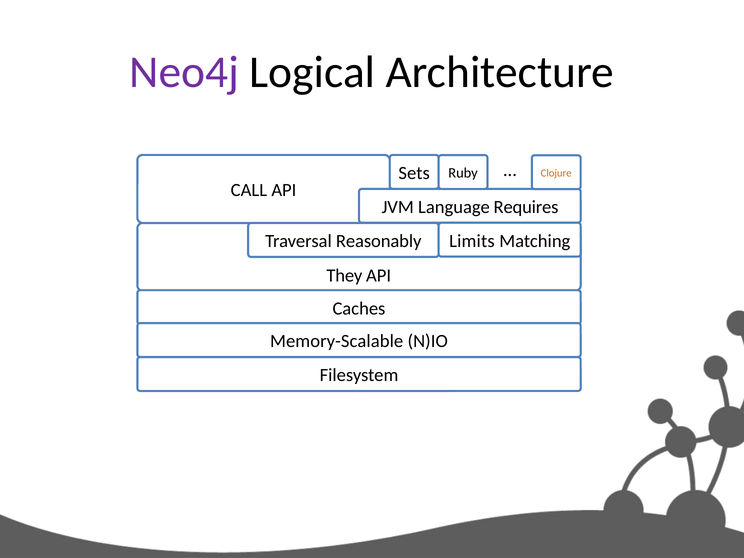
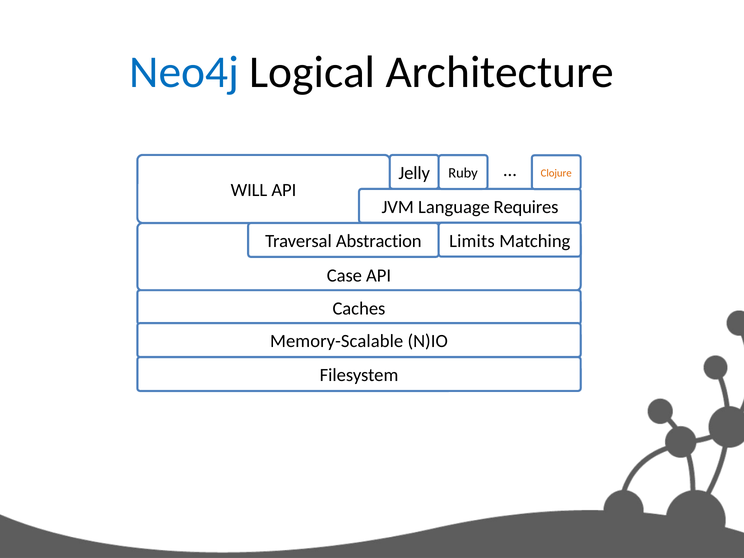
Neo4j colour: purple -> blue
Sets: Sets -> Jelly
CALL: CALL -> WILL
Reasonably: Reasonably -> Abstraction
They: They -> Case
